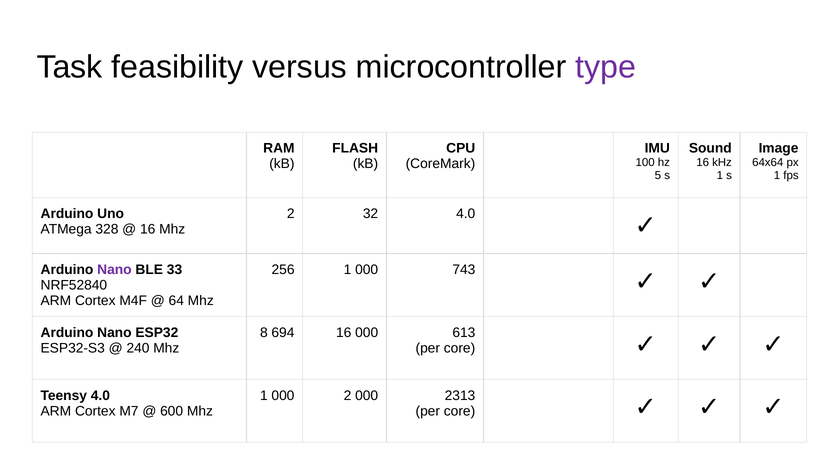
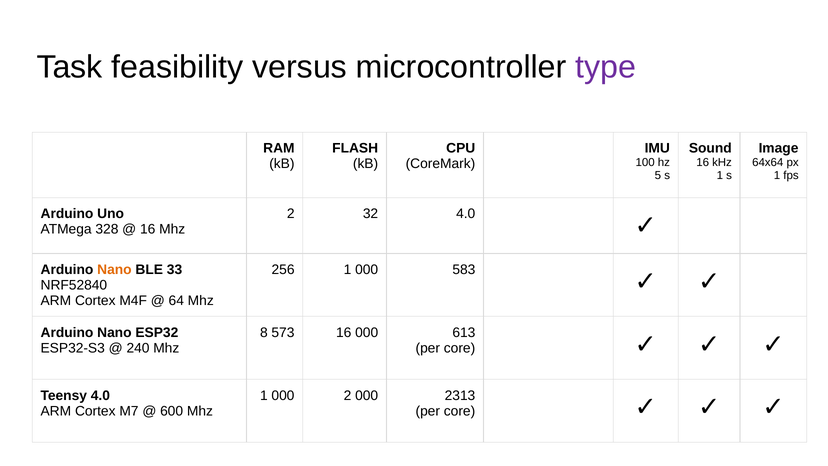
Nano at (114, 270) colour: purple -> orange
743: 743 -> 583
694: 694 -> 573
